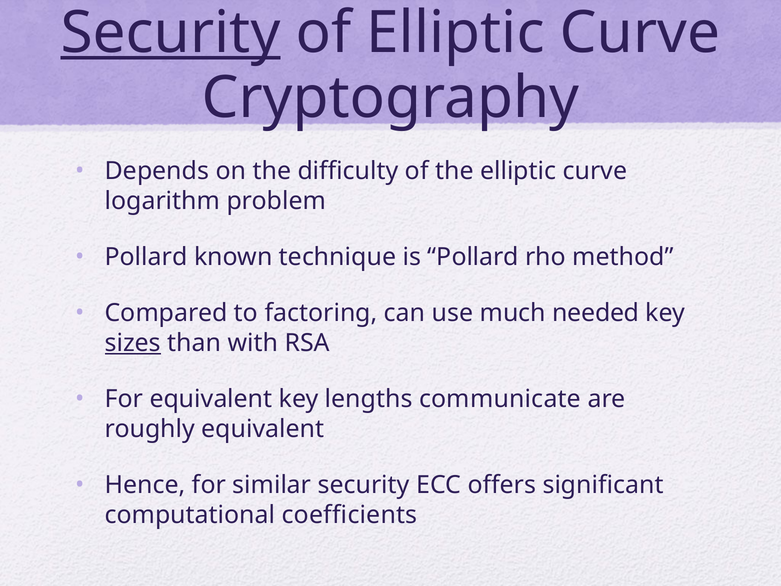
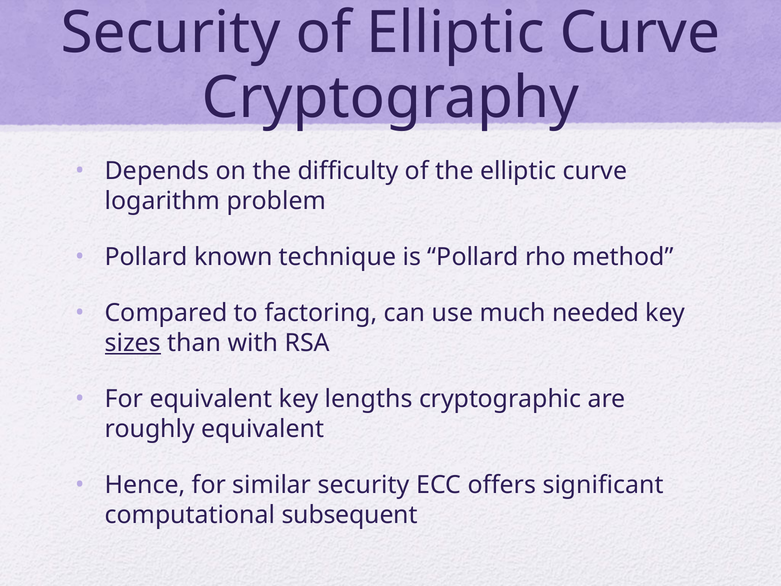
Security at (171, 33) underline: present -> none
communicate: communicate -> cryptographic
coefficients: coefficients -> subsequent
